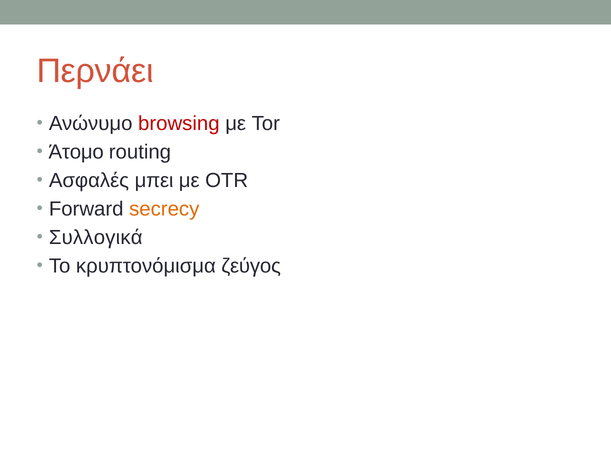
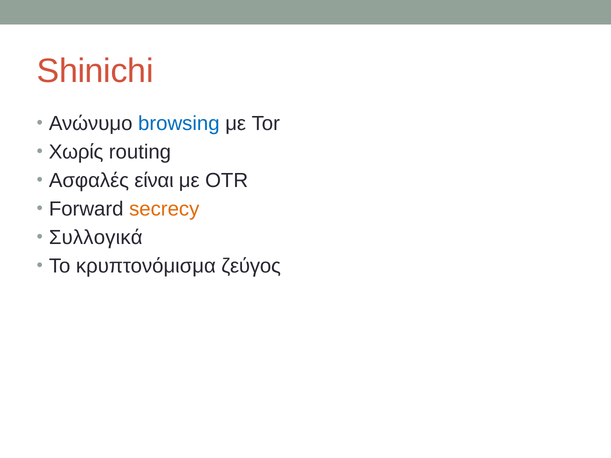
Περνάει: Περνάει -> Shinichi
browsing colour: red -> blue
Άτομο: Άτομο -> Χωρίς
μπει: μπει -> είναι
